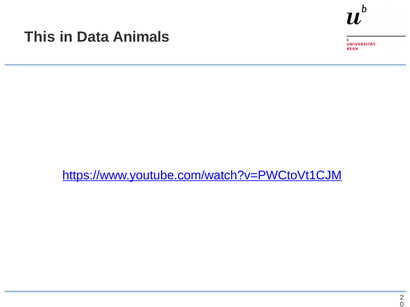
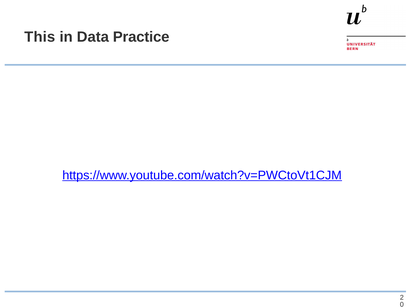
Animals: Animals -> Practice
